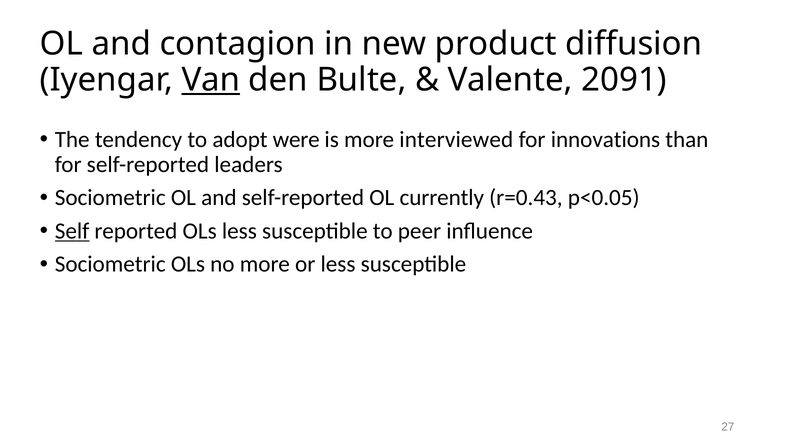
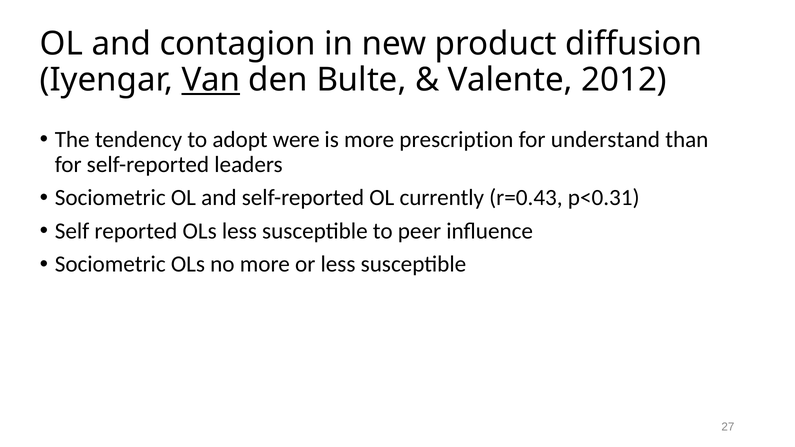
2091: 2091 -> 2012
interviewed: interviewed -> prescription
innovations: innovations -> understand
p<0.05: p<0.05 -> p<0.31
Self underline: present -> none
